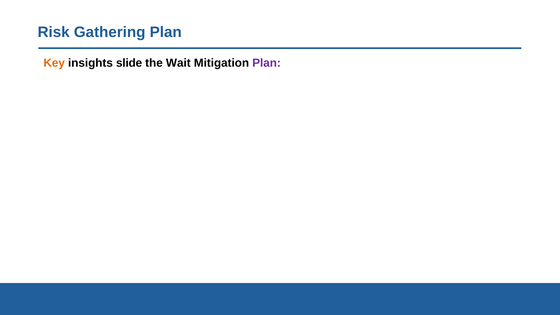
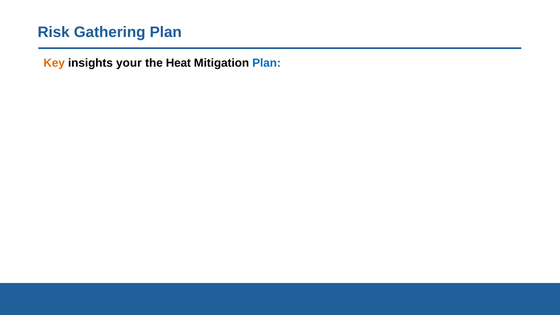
slide: slide -> your
Wait: Wait -> Heat
Plan at (267, 63) colour: purple -> blue
